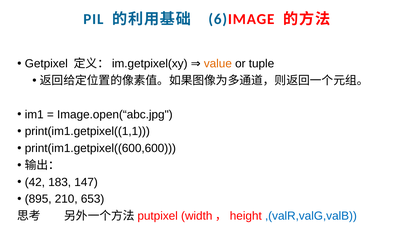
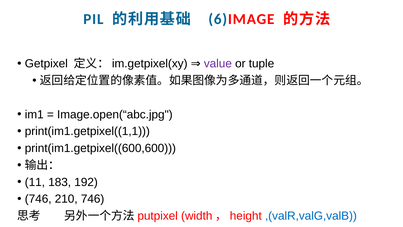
value colour: orange -> purple
42: 42 -> 11
147: 147 -> 192
895 at (38, 199): 895 -> 746
210 653: 653 -> 746
